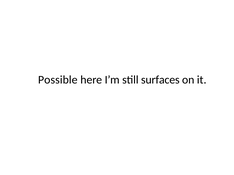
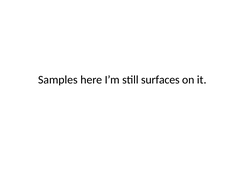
Possible: Possible -> Samples
